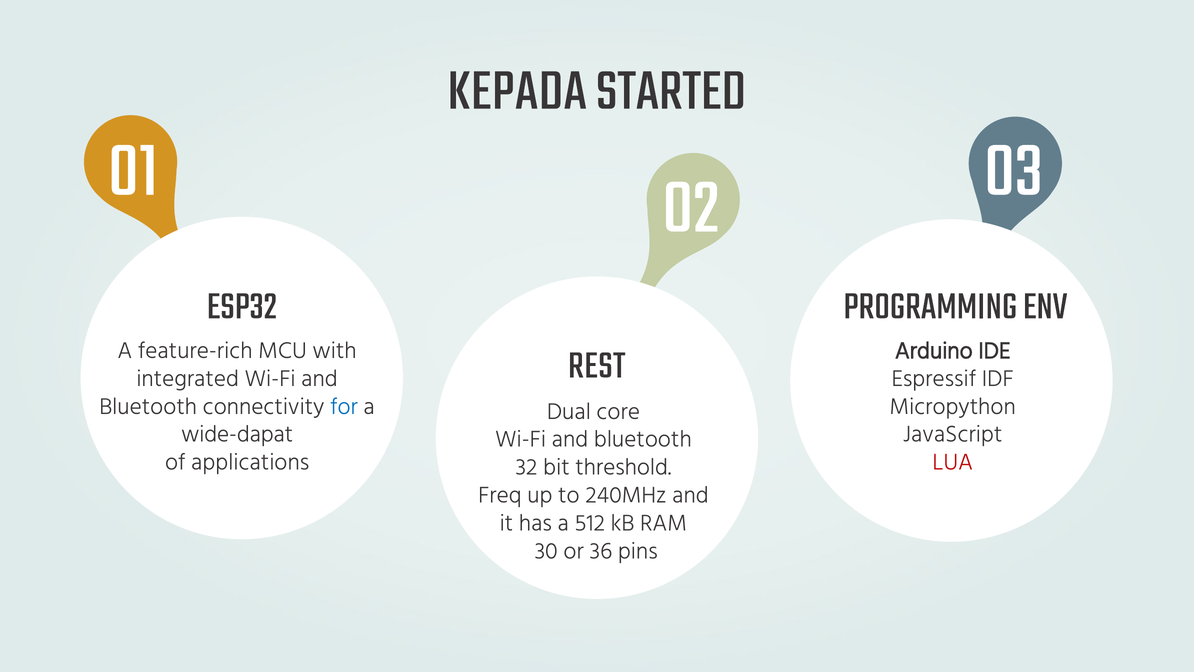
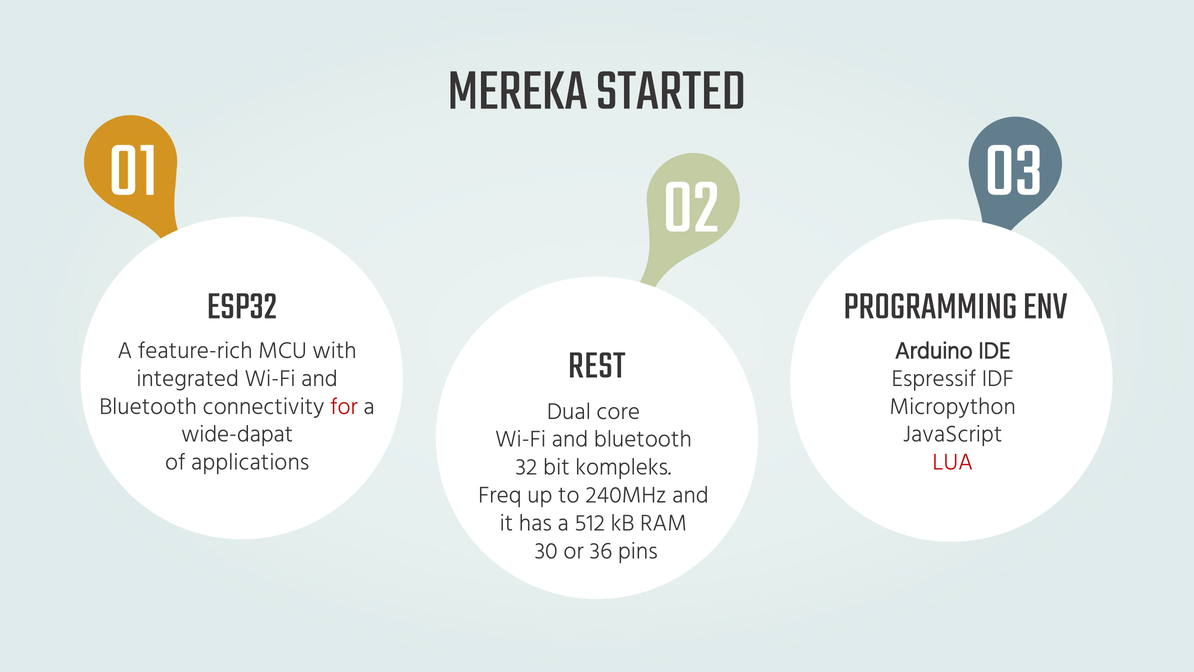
KEPADA: KEPADA -> MEREKA
for colour: blue -> red
threshold: threshold -> kompleks
